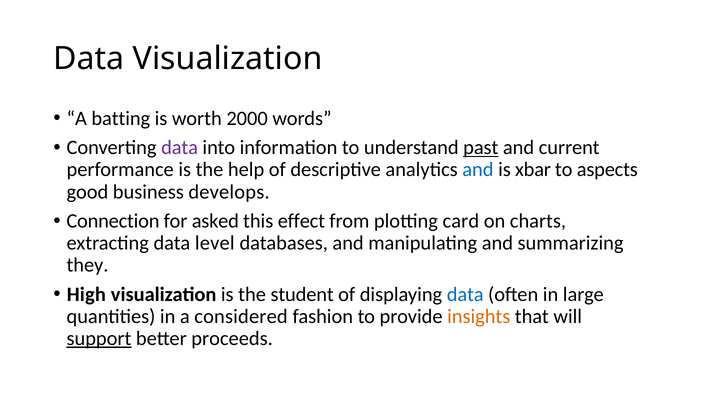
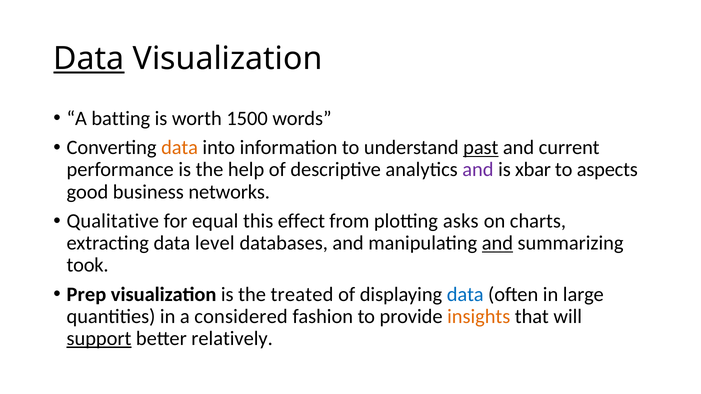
Data at (89, 59) underline: none -> present
2000: 2000 -> 1500
data at (180, 148) colour: purple -> orange
and at (478, 170) colour: blue -> purple
develops: develops -> networks
Connection: Connection -> Qualitative
asked: asked -> equal
card: card -> asks
and at (497, 243) underline: none -> present
they: they -> took
High: High -> Prep
student: student -> treated
proceeds: proceeds -> relatively
